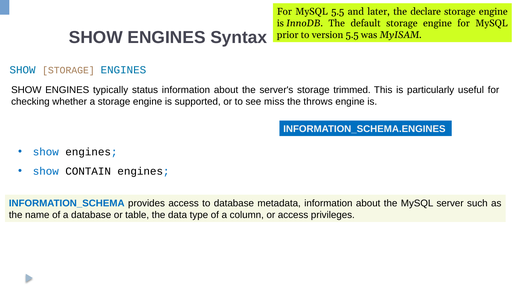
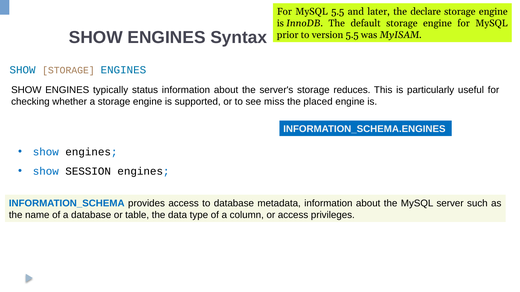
trimmed: trimmed -> reduces
throws: throws -> placed
CONTAIN: CONTAIN -> SESSION
